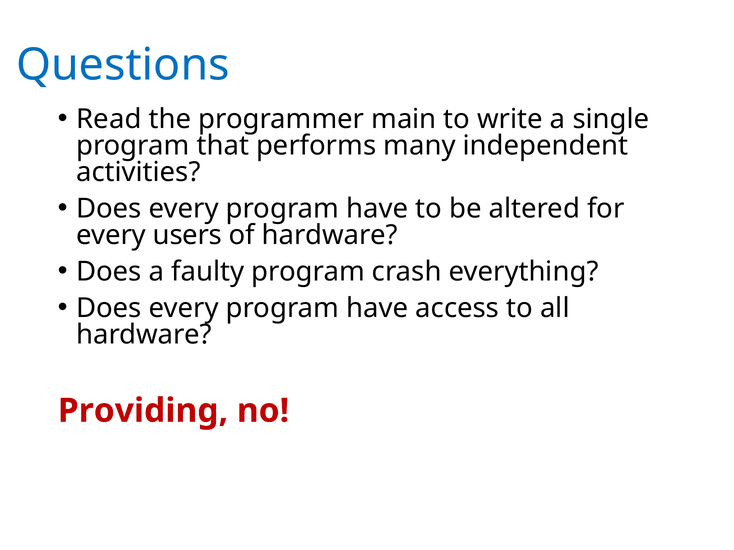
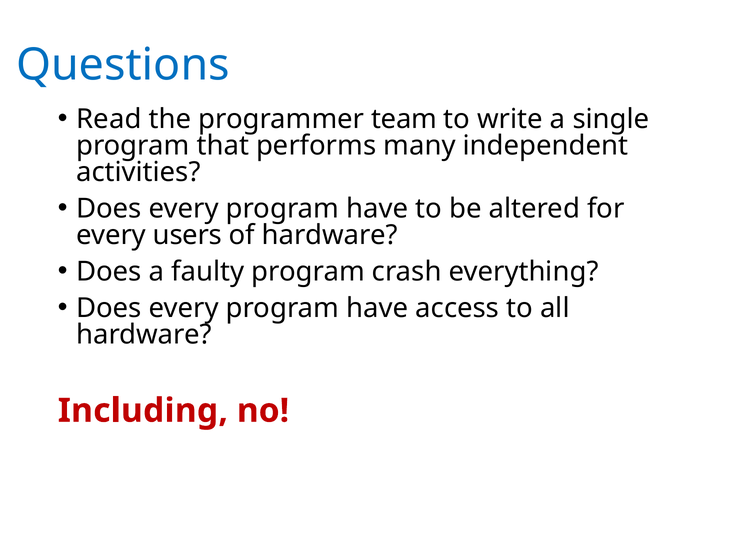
main: main -> team
Providing: Providing -> Including
